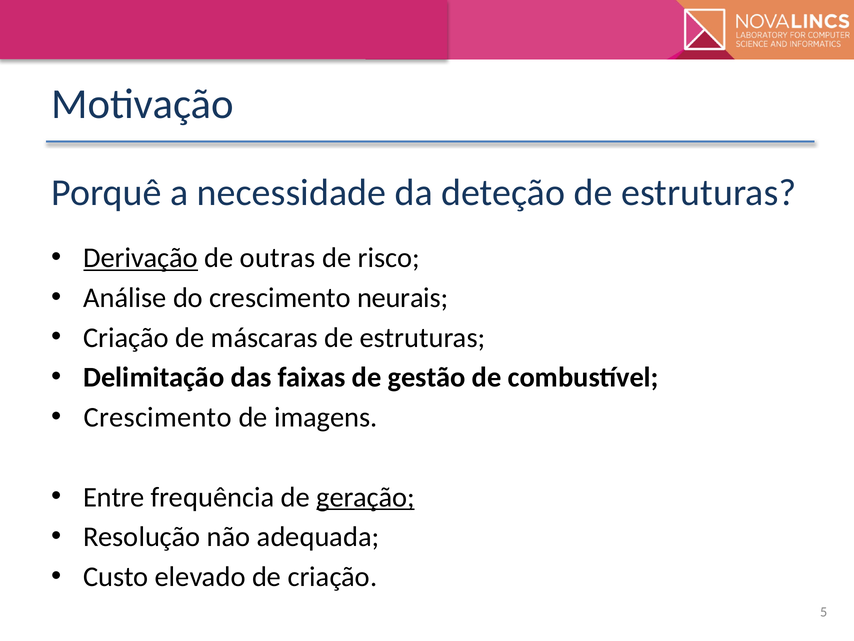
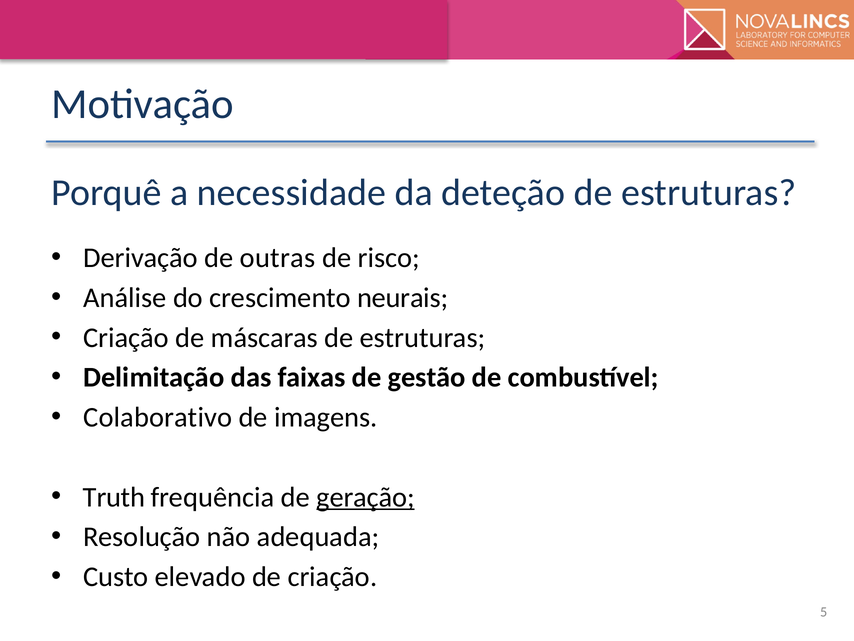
Derivação underline: present -> none
Crescimento at (158, 417): Crescimento -> Colaborativo
Entre: Entre -> Truth
